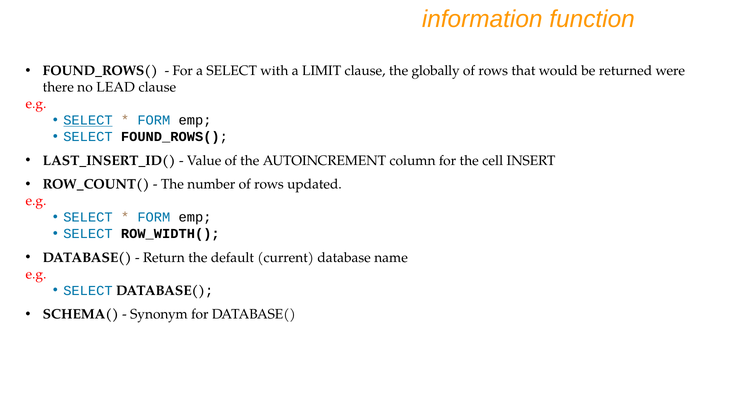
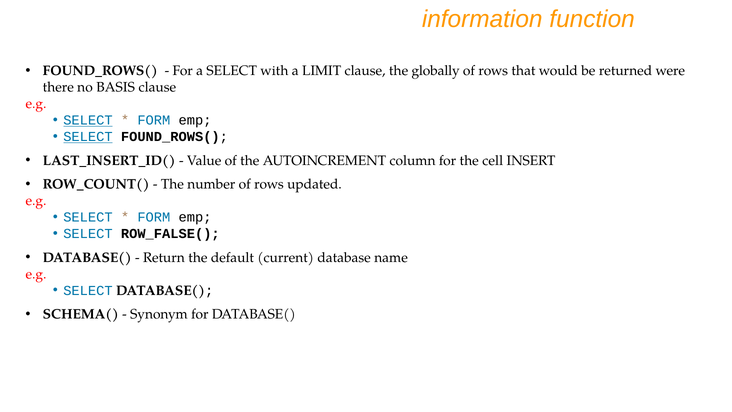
LEAD: LEAD -> BASIS
SELECT at (88, 137) underline: none -> present
ROW_WIDTH(: ROW_WIDTH( -> ROW_FALSE(
